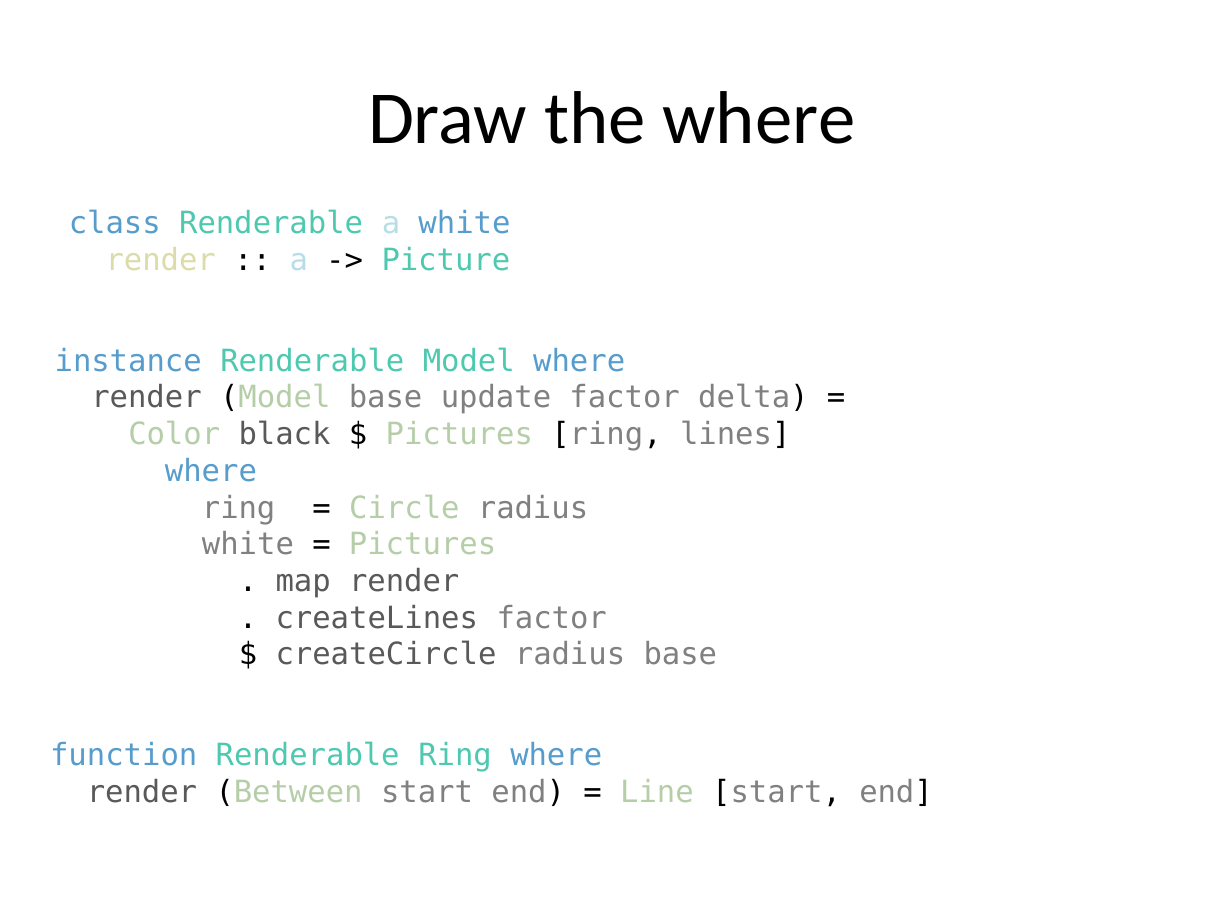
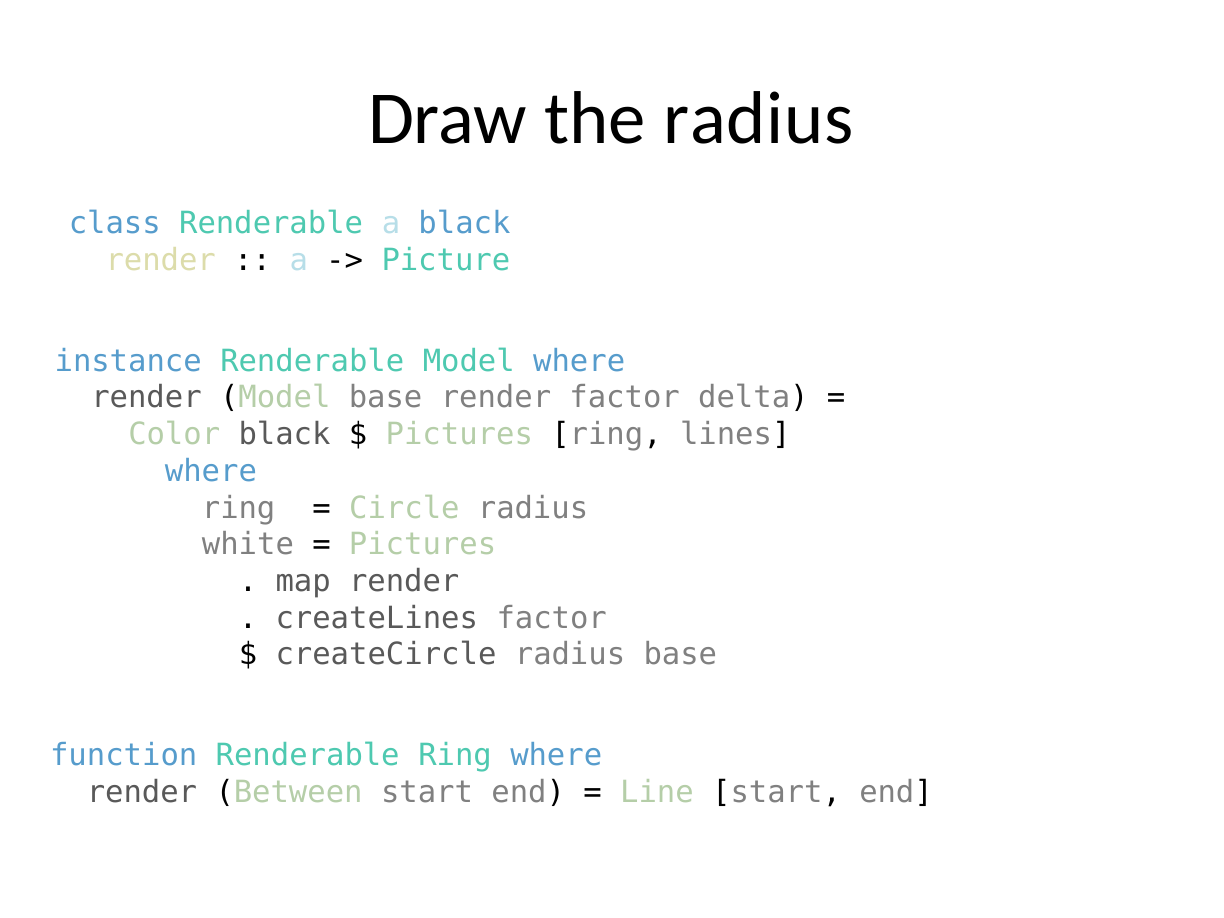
the where: where -> radius
a white: white -> black
base update: update -> render
